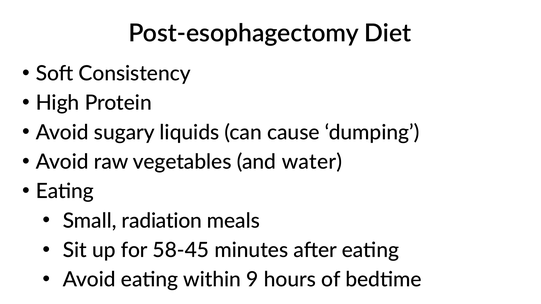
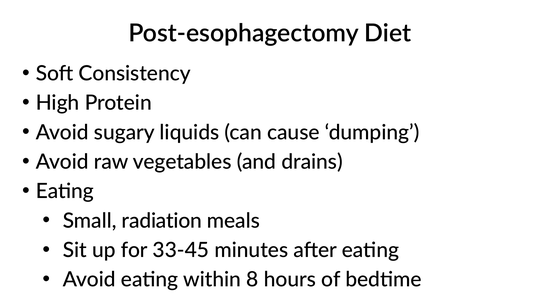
water: water -> drains
58-45: 58-45 -> 33-45
9: 9 -> 8
